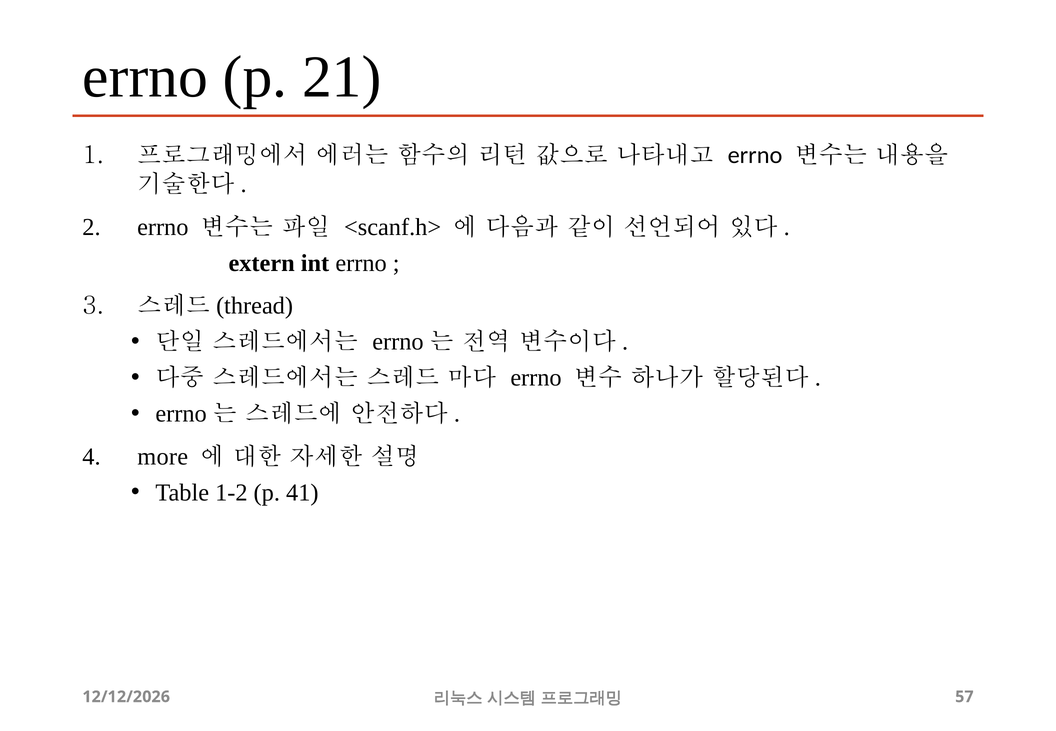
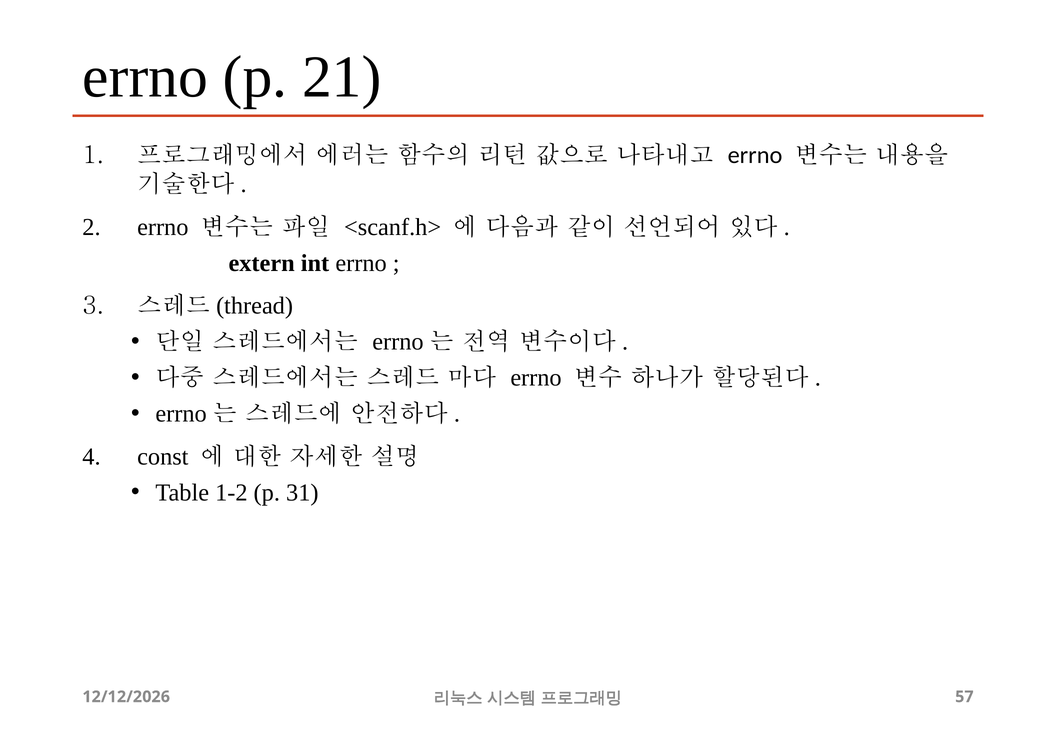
more: more -> const
41: 41 -> 31
